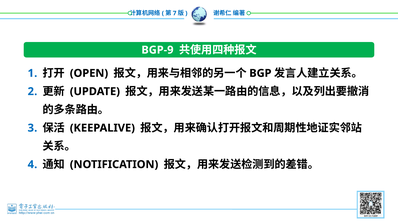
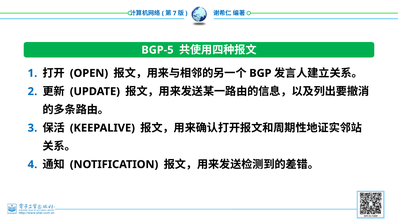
BGP-9: BGP-9 -> BGP-5
